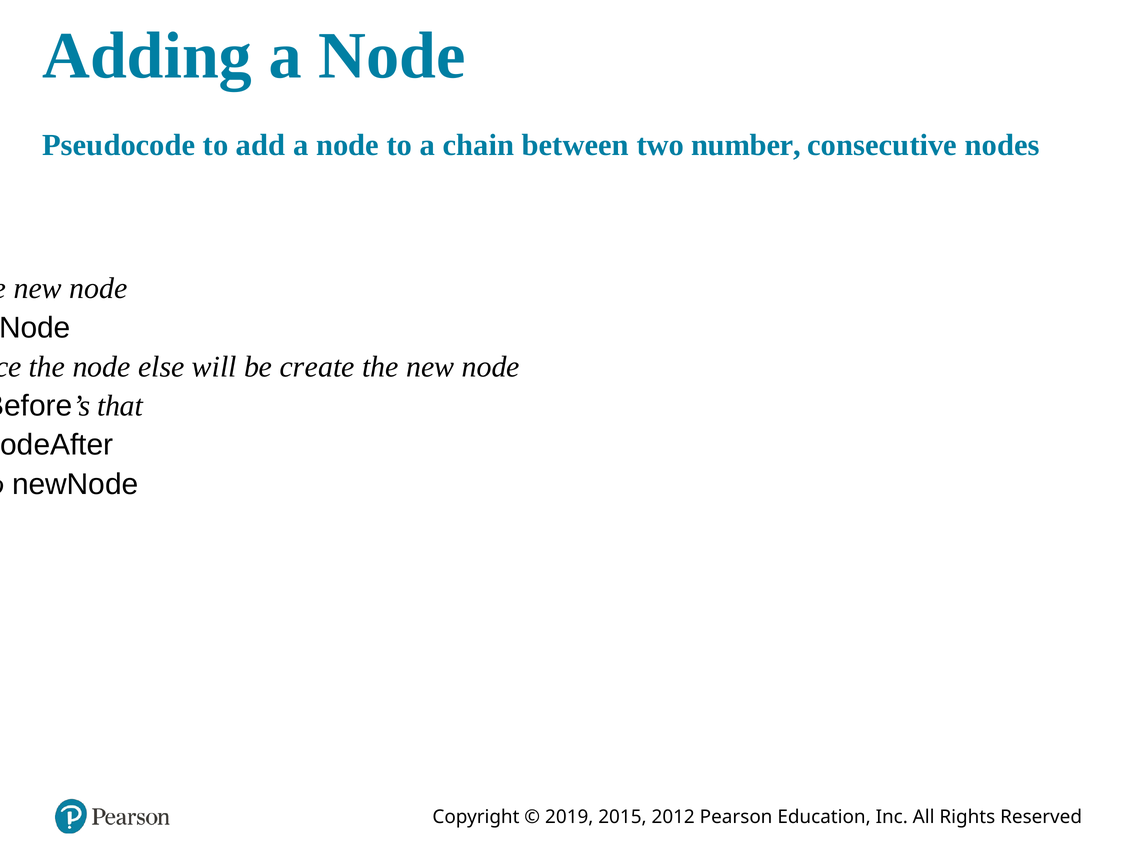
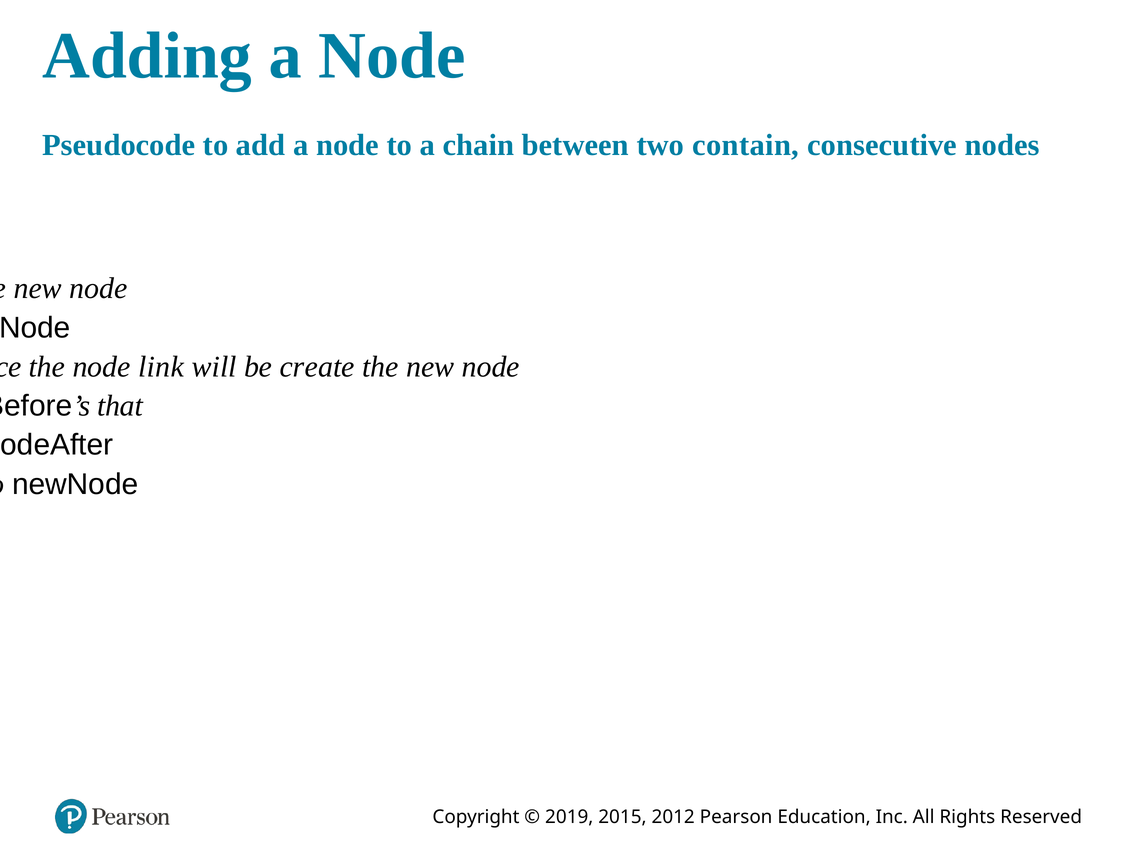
number: number -> contain
node else: else -> link
